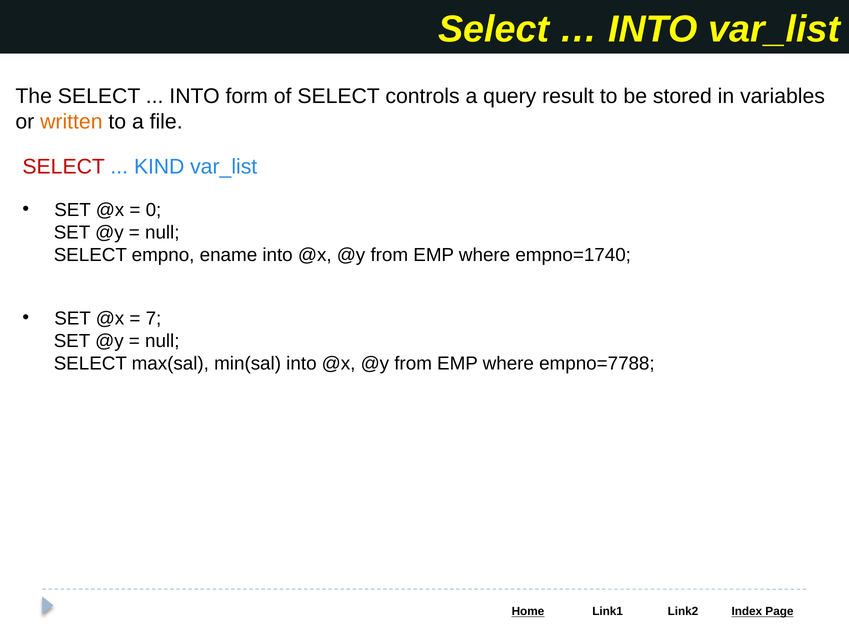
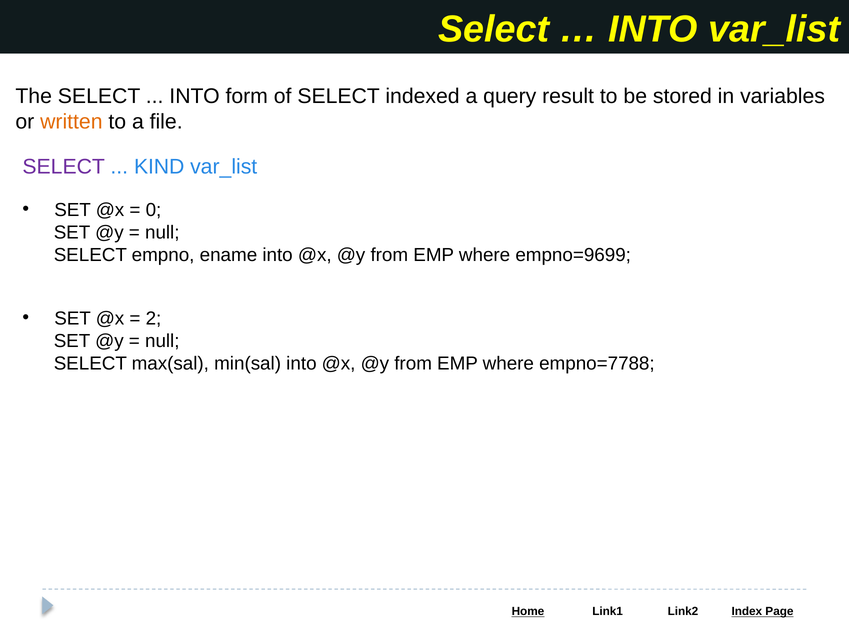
controls: controls -> indexed
SELECT at (64, 167) colour: red -> purple
empno=1740: empno=1740 -> empno=9699
7: 7 -> 2
